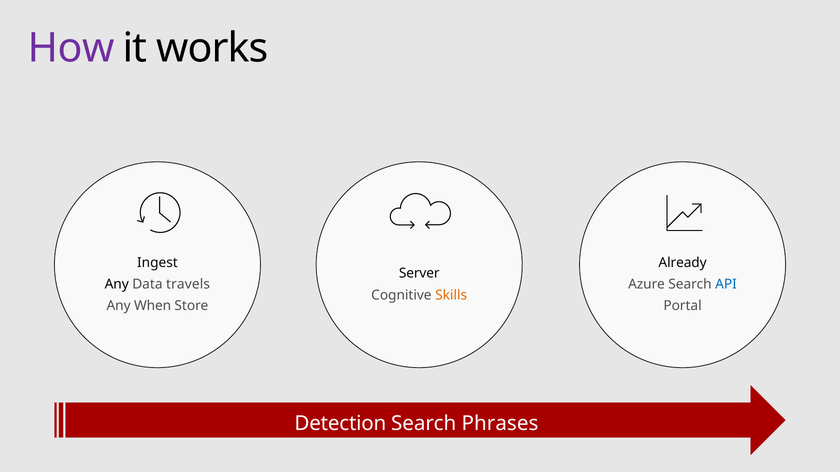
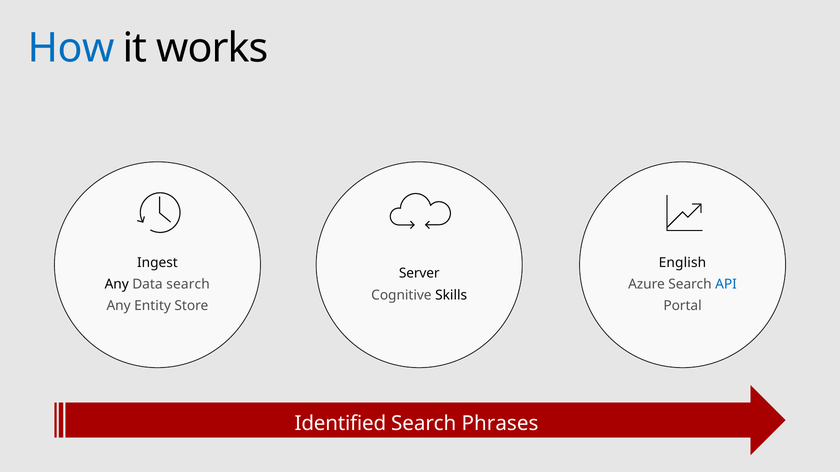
How colour: purple -> blue
Already: Already -> English
Data travels: travels -> search
Skills colour: orange -> black
When: When -> Entity
Detection: Detection -> Identified
